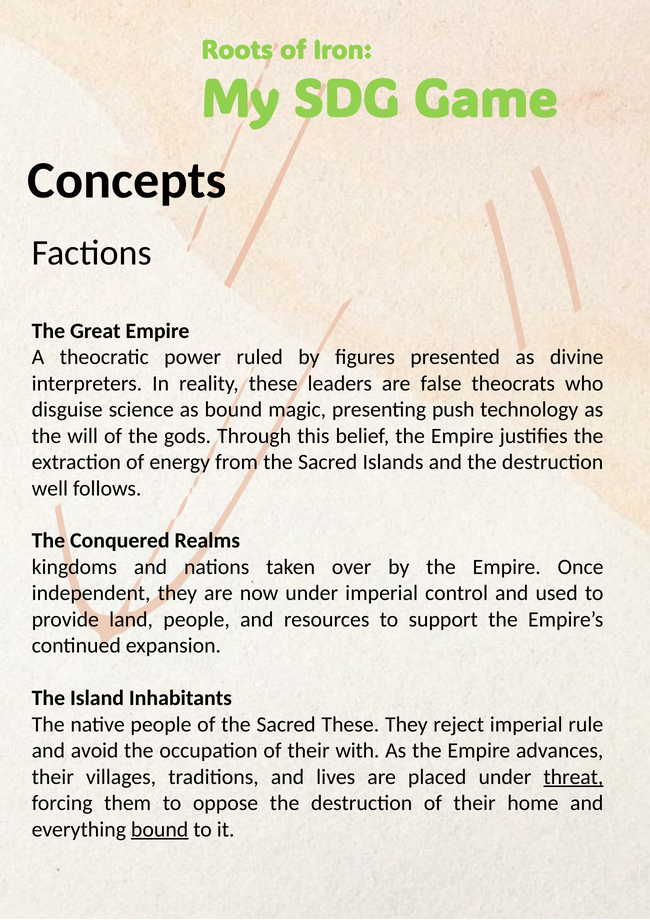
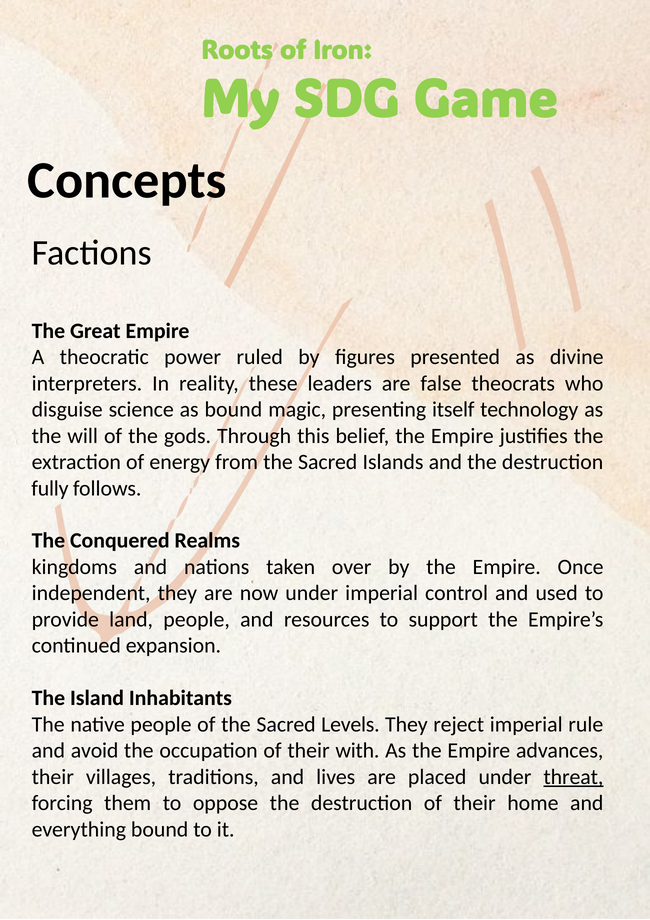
push: push -> itself
well: well -> fully
Sacred These: These -> Levels
bound at (160, 829) underline: present -> none
